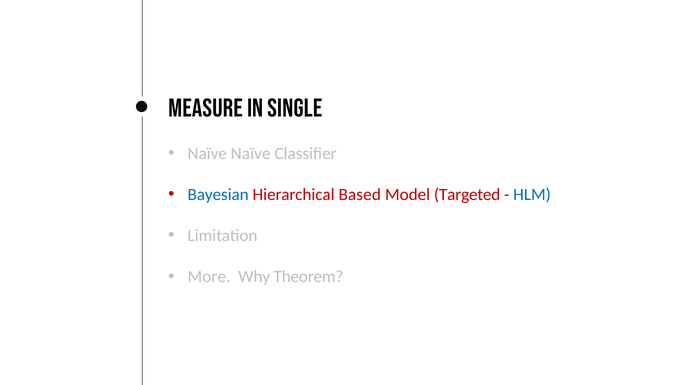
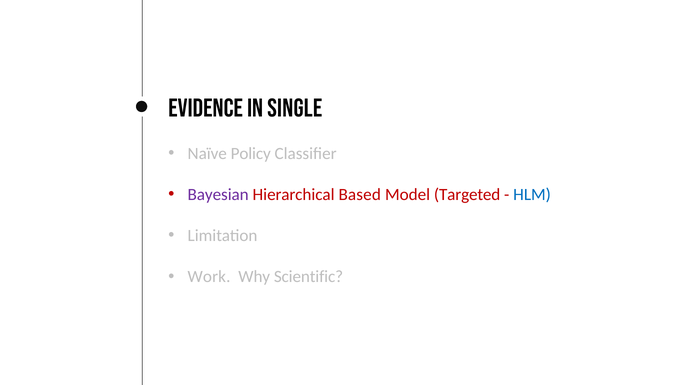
Measure: Measure -> Evidence
Naïve Naïve: Naïve -> Policy
Bayesian colour: blue -> purple
More: More -> Work
Theorem: Theorem -> Scientific
